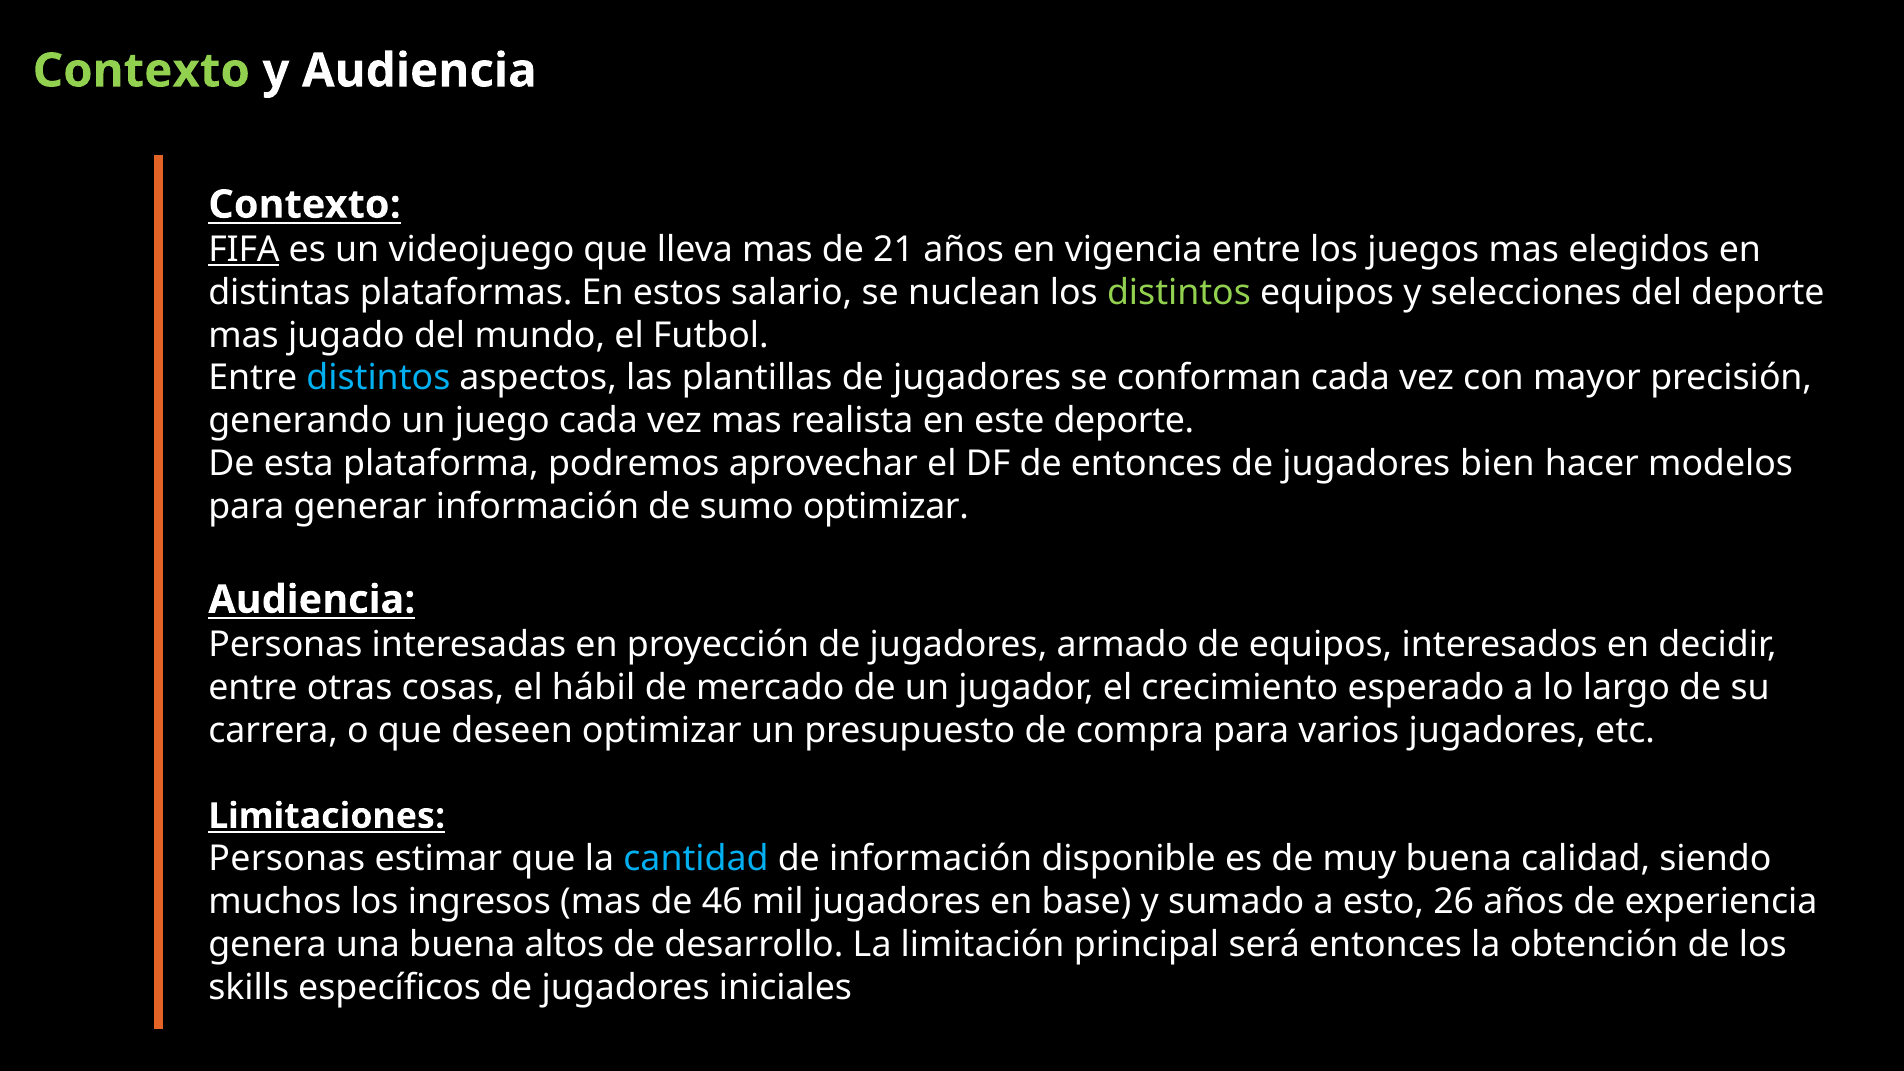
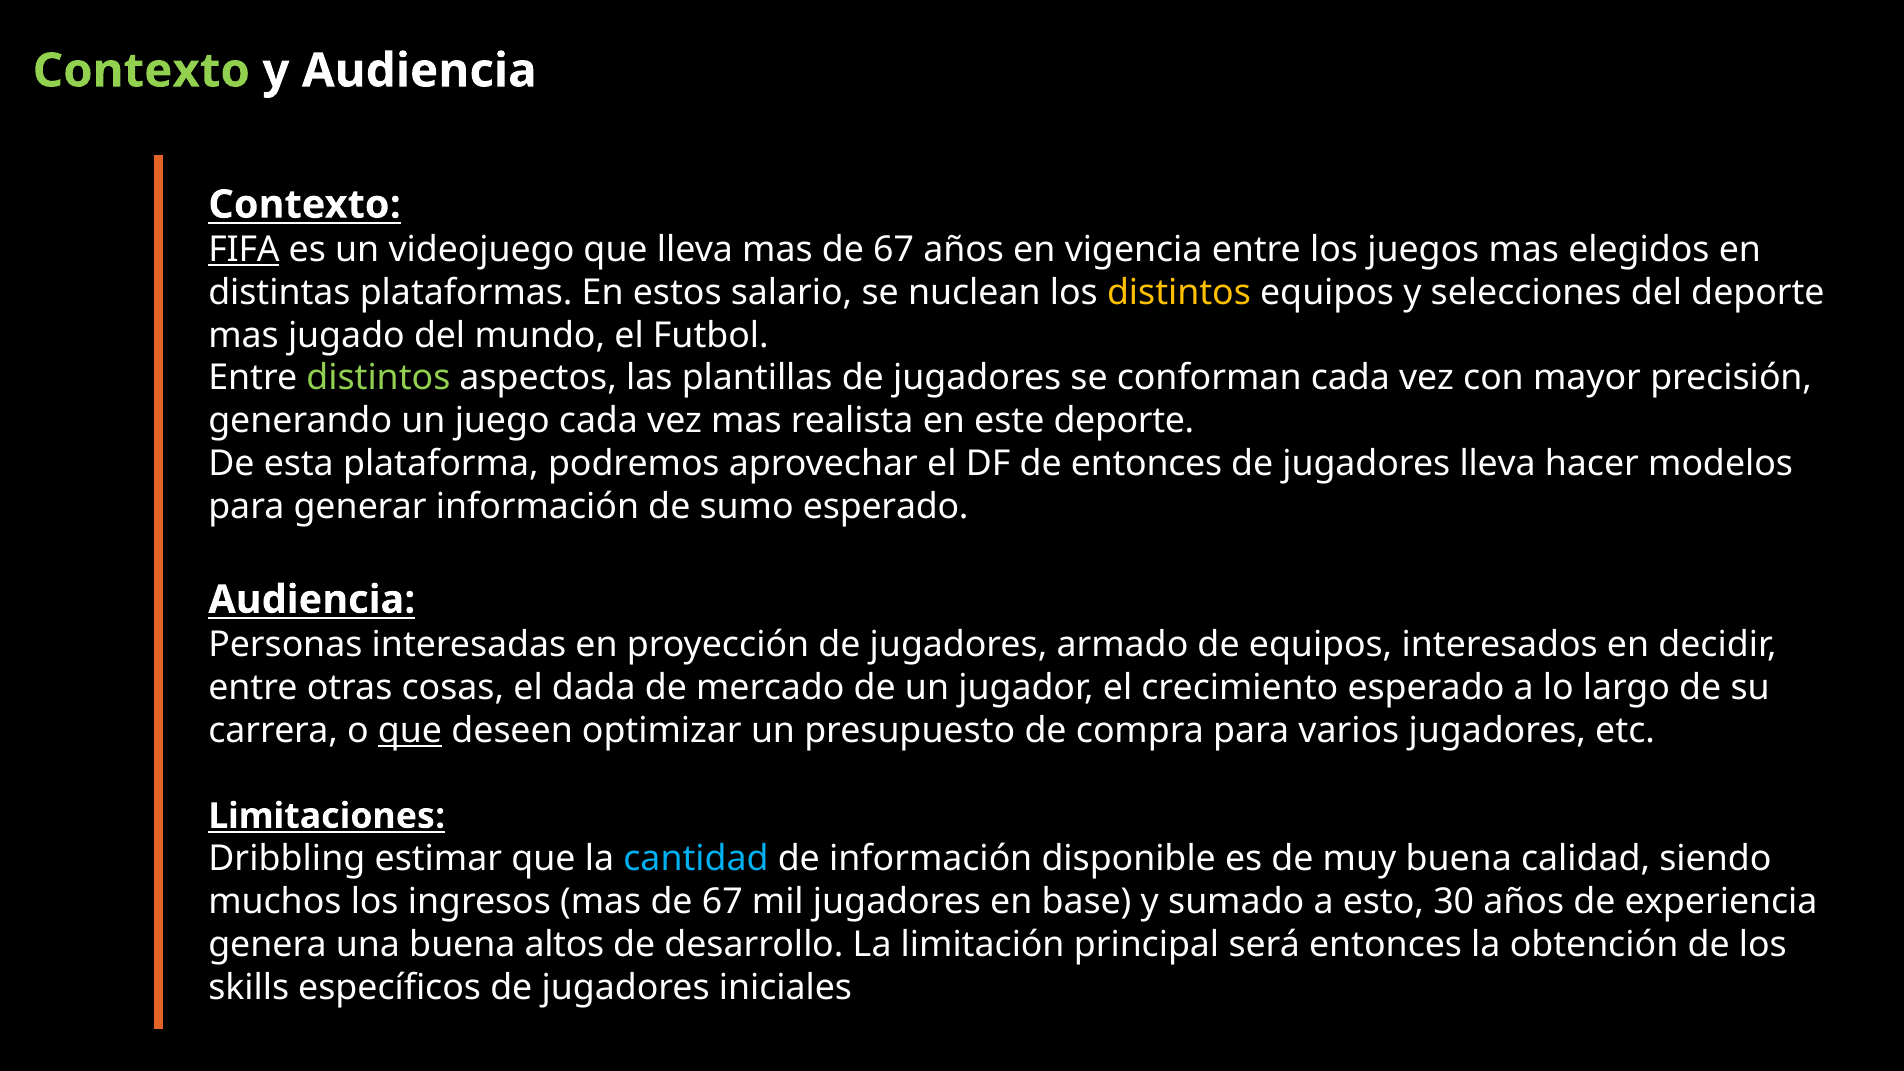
lleva mas de 21: 21 -> 67
distintos at (1179, 292) colour: light green -> yellow
distintos at (378, 378) colour: light blue -> light green
jugadores bien: bien -> lleva
sumo optimizar: optimizar -> esperado
hábil: hábil -> dada
que at (410, 730) underline: none -> present
Personas at (287, 859): Personas -> Dribbling
ingresos mas de 46: 46 -> 67
26: 26 -> 30
